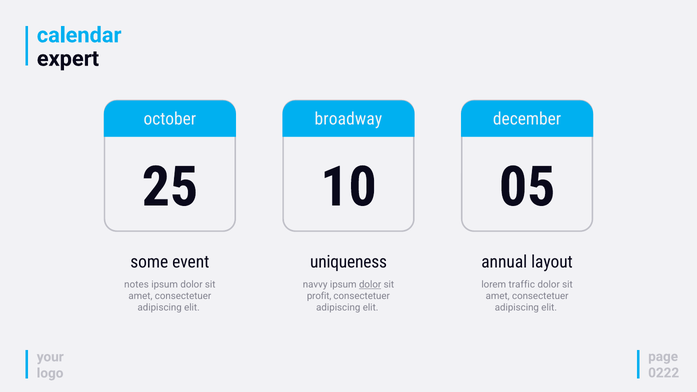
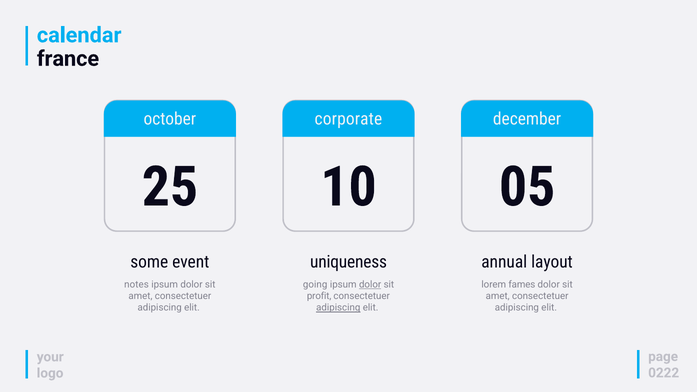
expert: expert -> france
broadway: broadway -> corporate
navvy: navvy -> going
traffic: traffic -> fames
adipiscing at (338, 308) underline: none -> present
